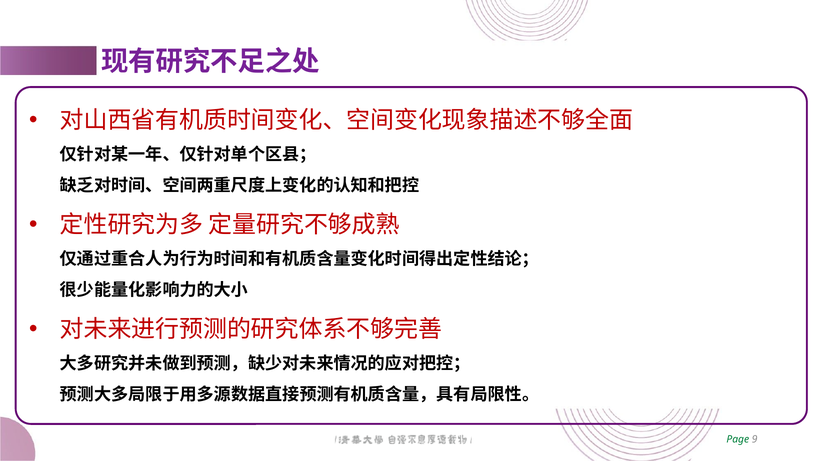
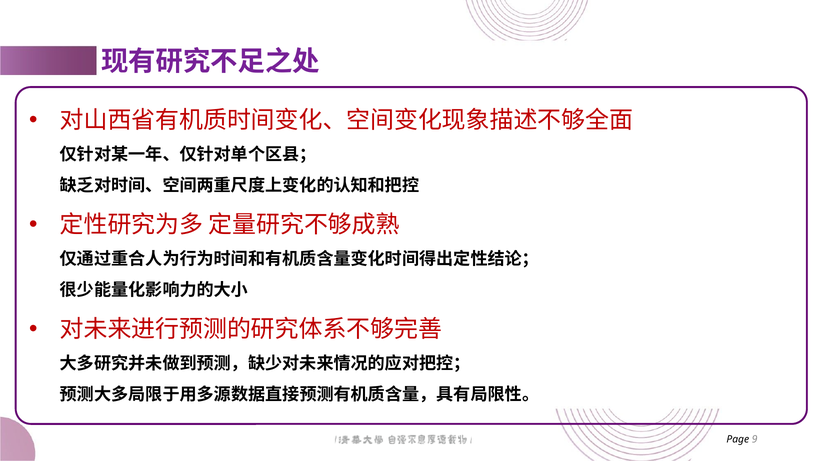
Page colour: green -> black
